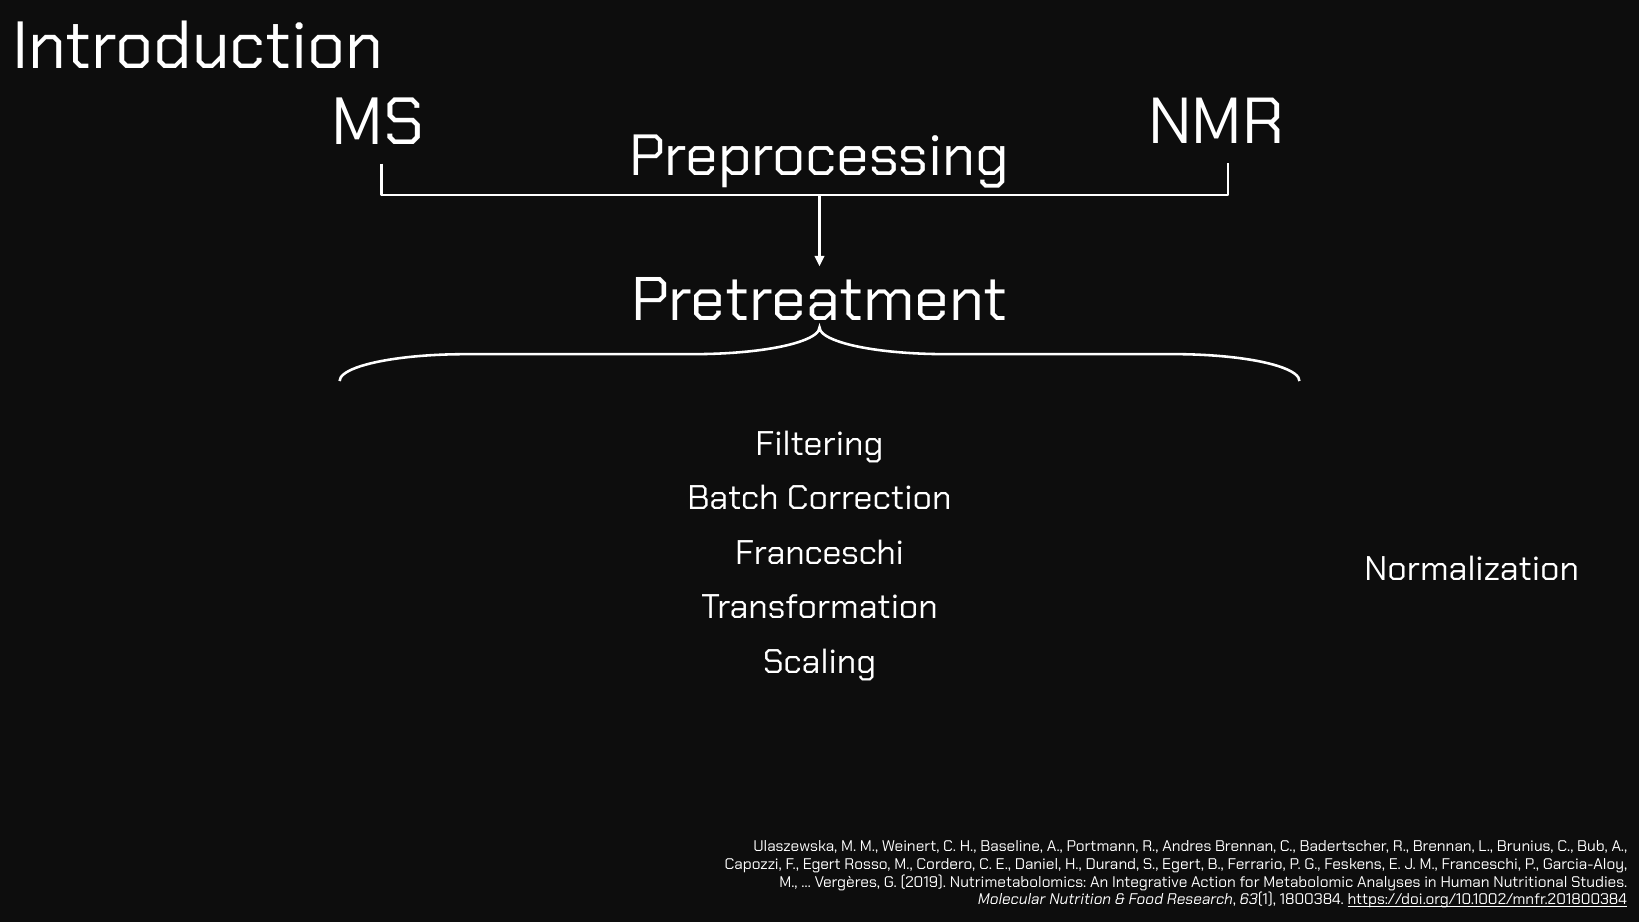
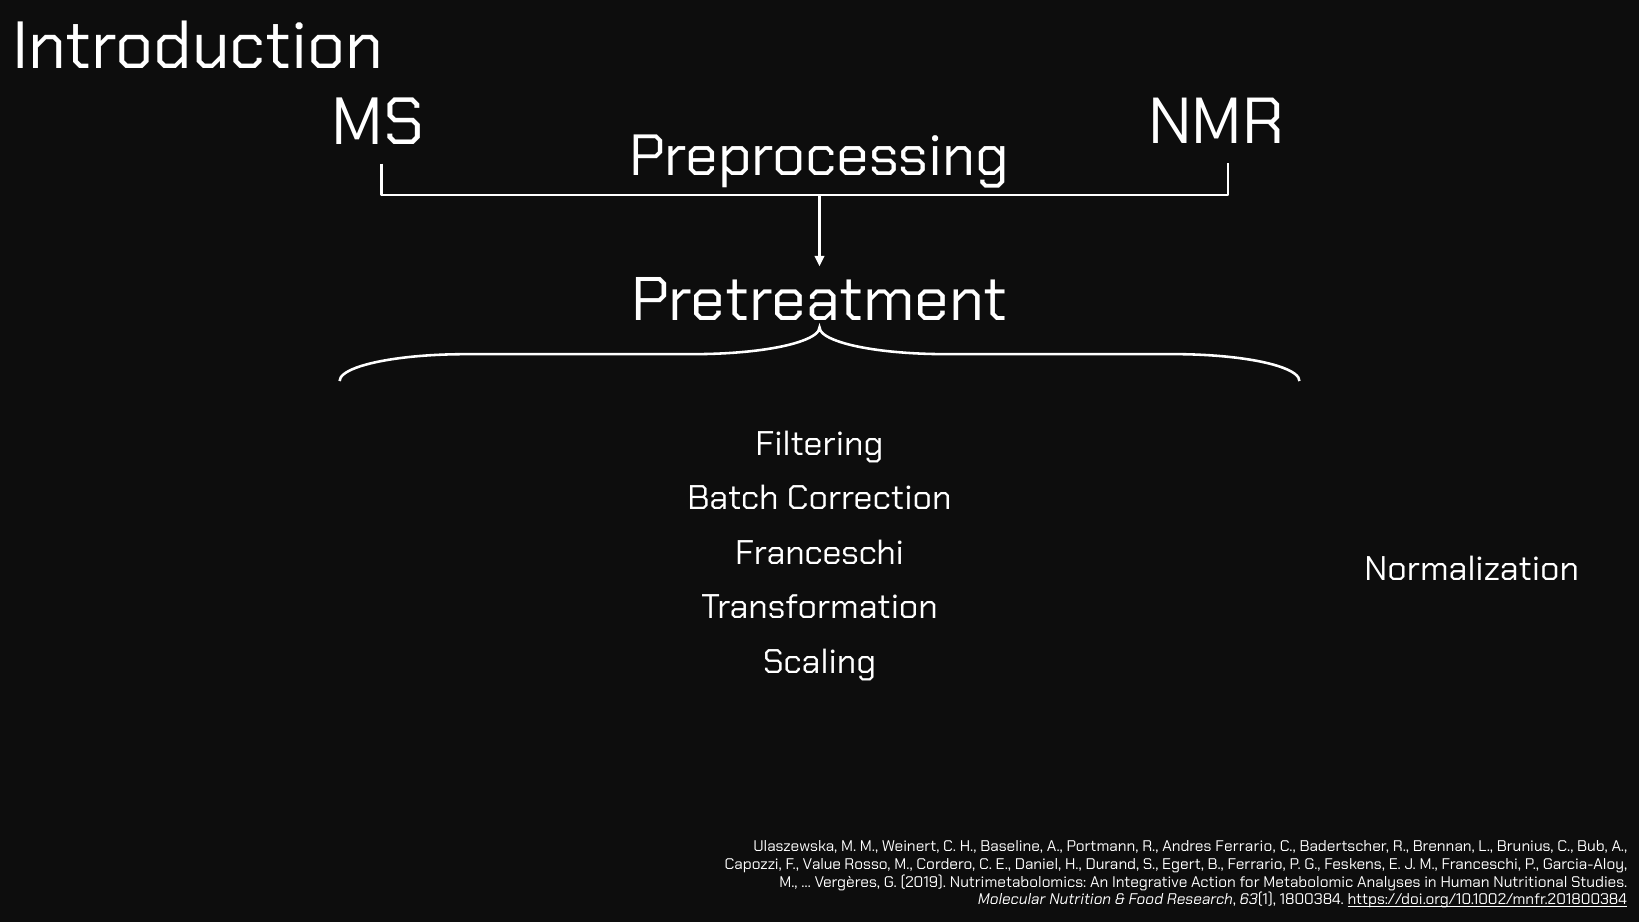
Andres Brennan: Brennan -> Ferrario
F Egert: Egert -> Value
